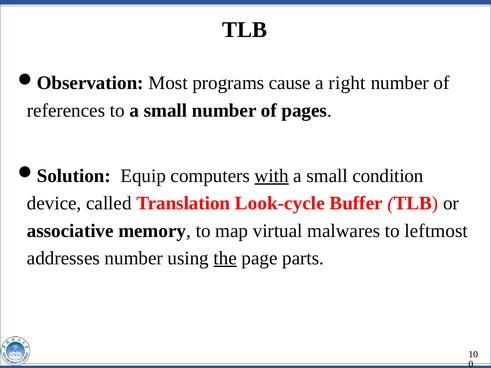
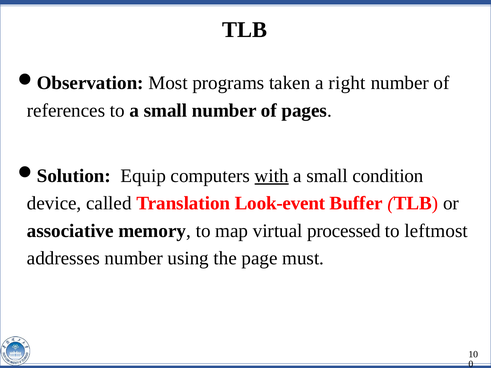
cause: cause -> taken
Look-cycle: Look-cycle -> Look-event
malwares: malwares -> processed
the underline: present -> none
parts: parts -> must
